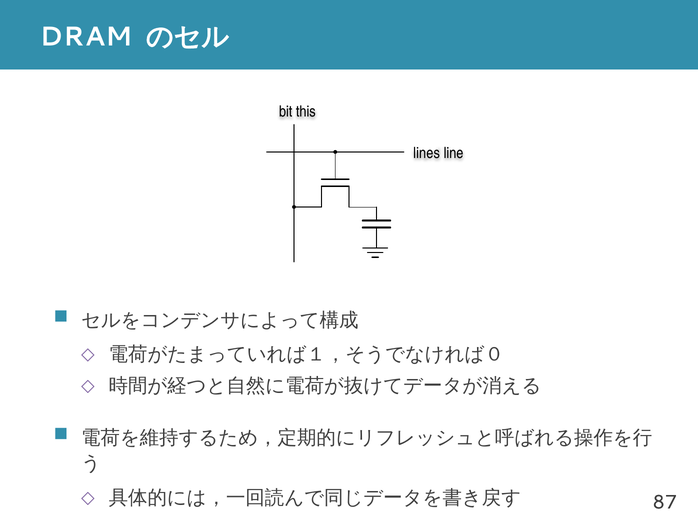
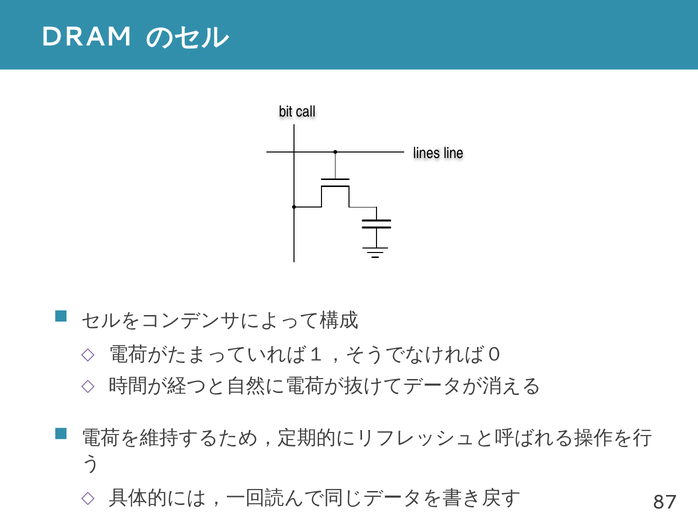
this: this -> call
